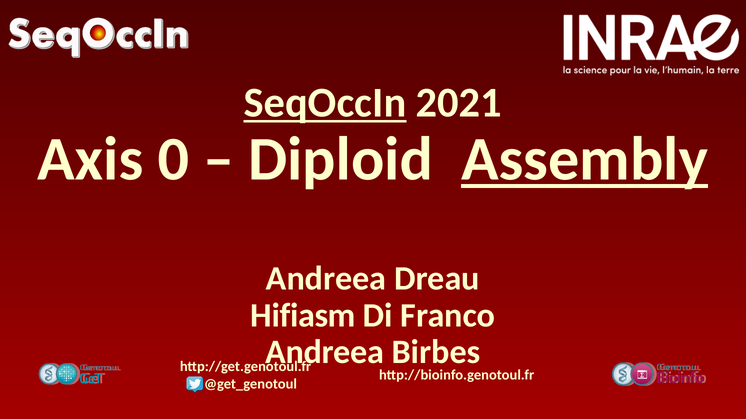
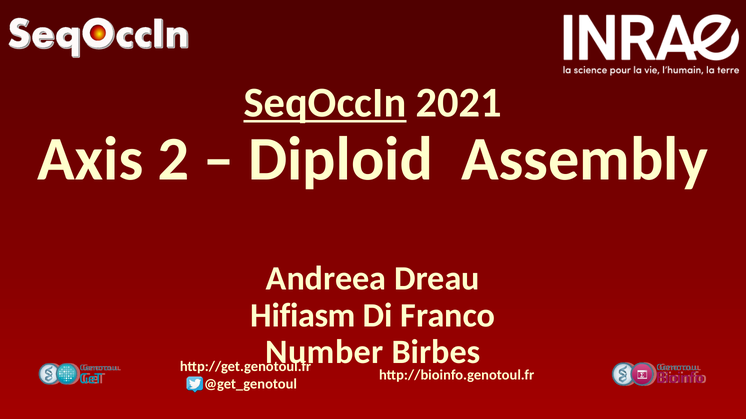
0: 0 -> 2
Assembly underline: present -> none
Andreea at (325, 353): Andreea -> Number
